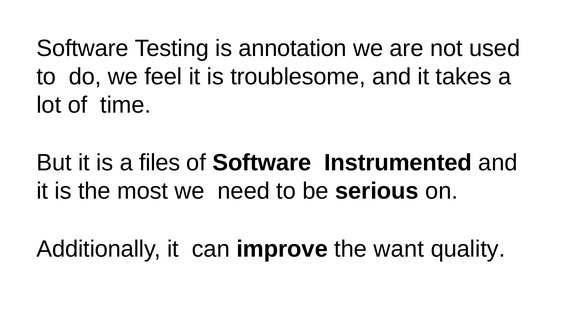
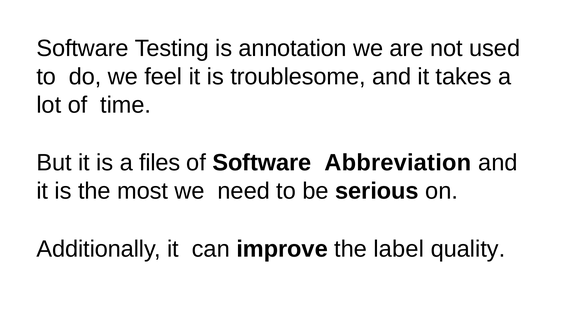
Instrumented: Instrumented -> Abbreviation
want: want -> label
